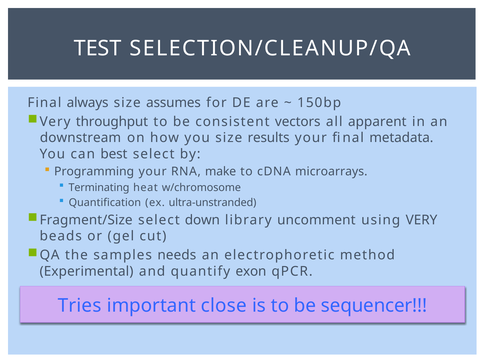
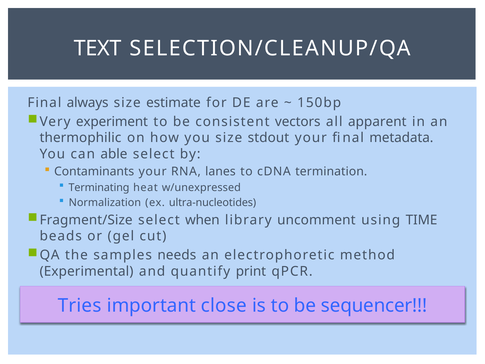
TEST: TEST -> TEXT
assumes: assumes -> estimate
throughput: throughput -> experiment
downstream: downstream -> thermophilic
results: results -> stdout
best: best -> able
Programming: Programming -> Contaminants
make: make -> lanes
microarrays: microarrays -> termination
w/chromosome: w/chromosome -> w/unexpressed
Quantification: Quantification -> Normalization
ultra-unstranded: ultra-unstranded -> ultra-nucleotides
down: down -> when
using VERY: VERY -> TIME
exon: exon -> print
